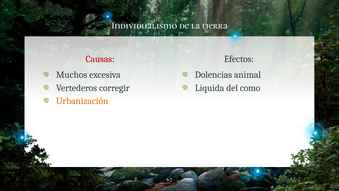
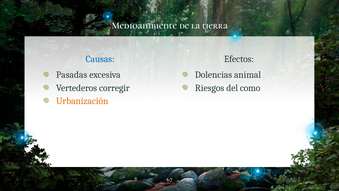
Individualismo: Individualismo -> Medioambiente
Causas colour: red -> blue
Muchos: Muchos -> Pasadas
Líquida: Líquida -> Riesgos
